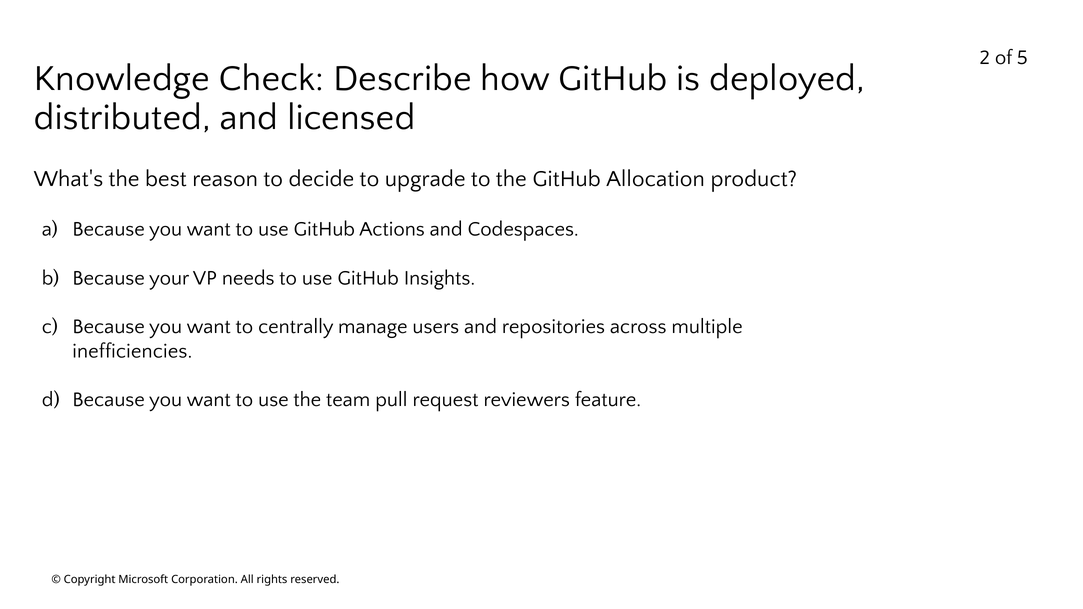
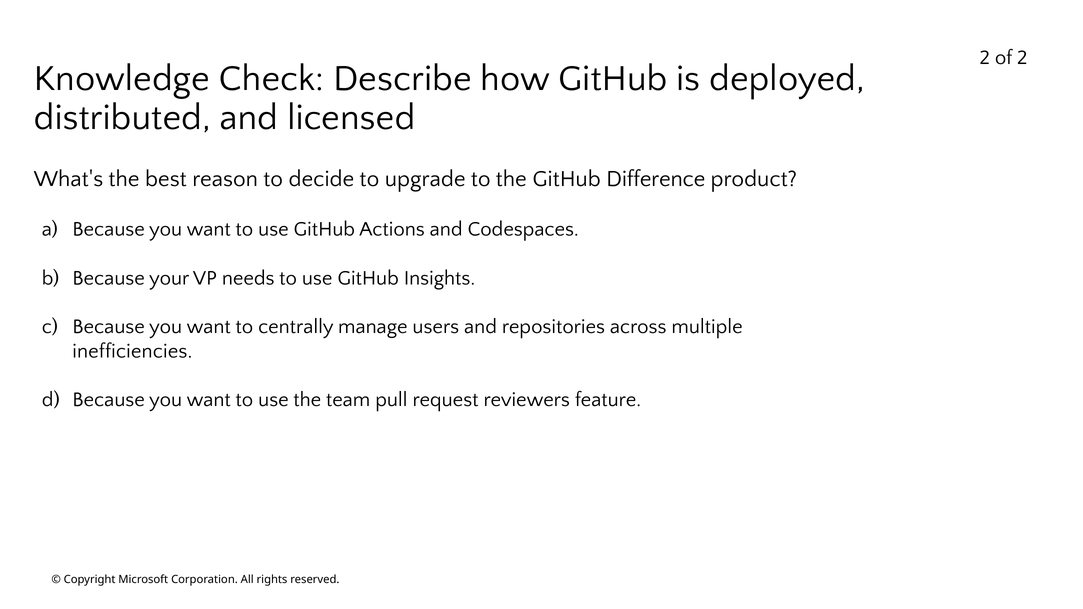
of 5: 5 -> 2
Allocation: Allocation -> Difference
